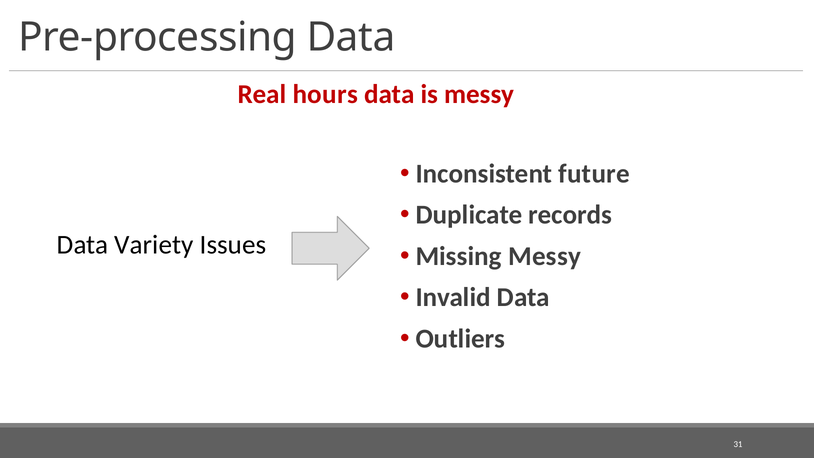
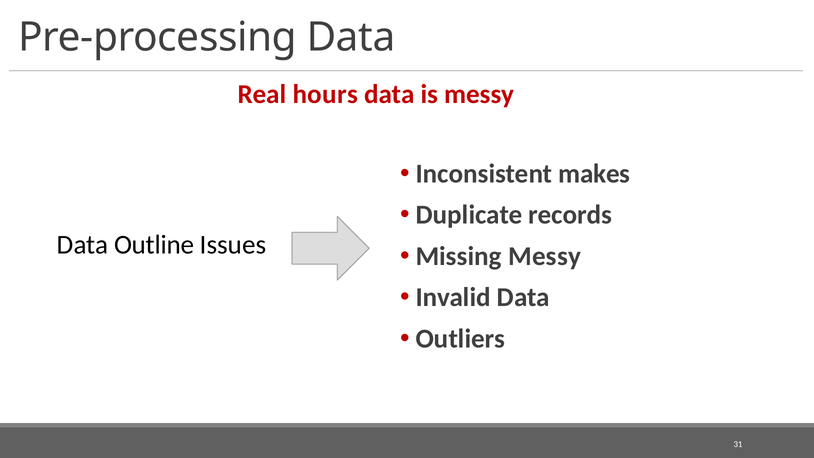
future: future -> makes
Variety: Variety -> Outline
